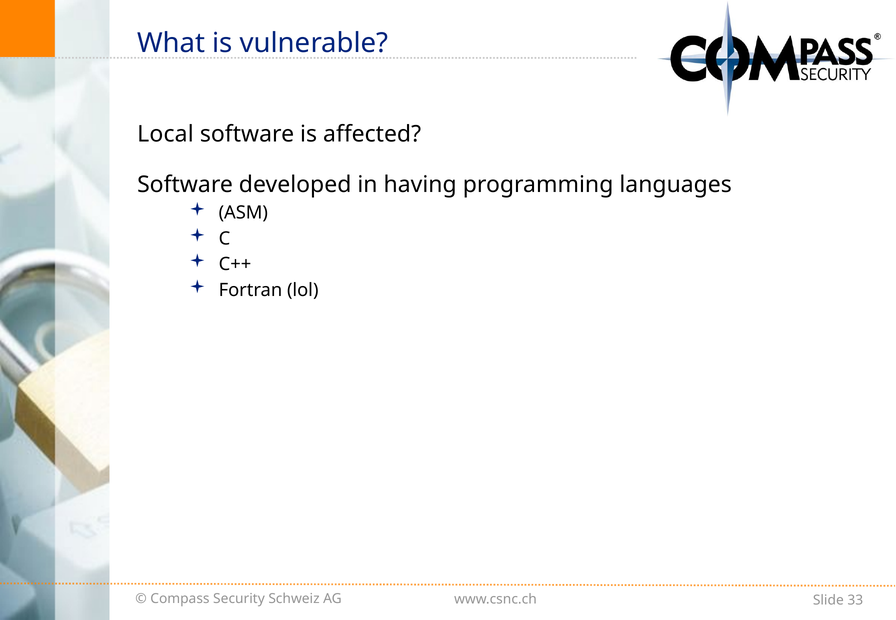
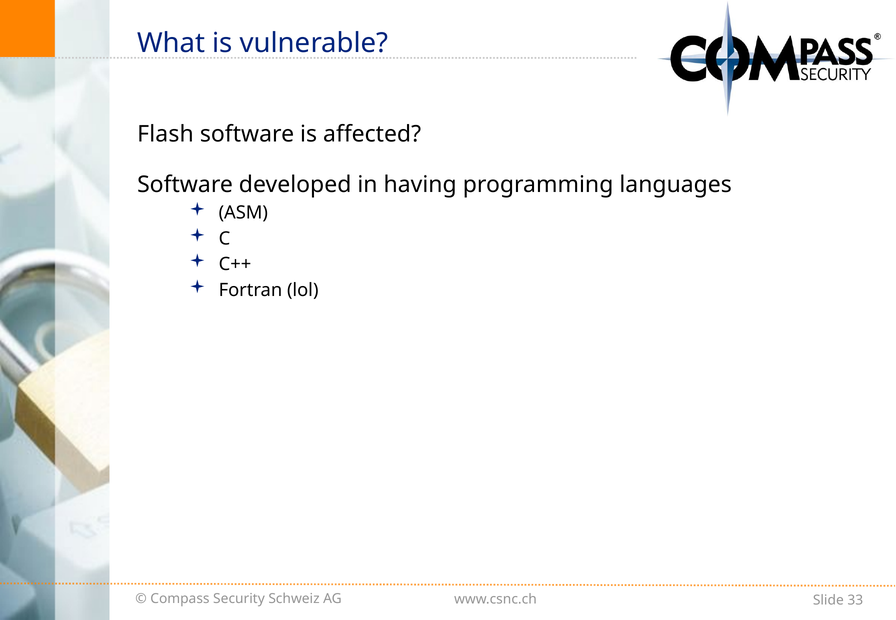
Local: Local -> Flash
